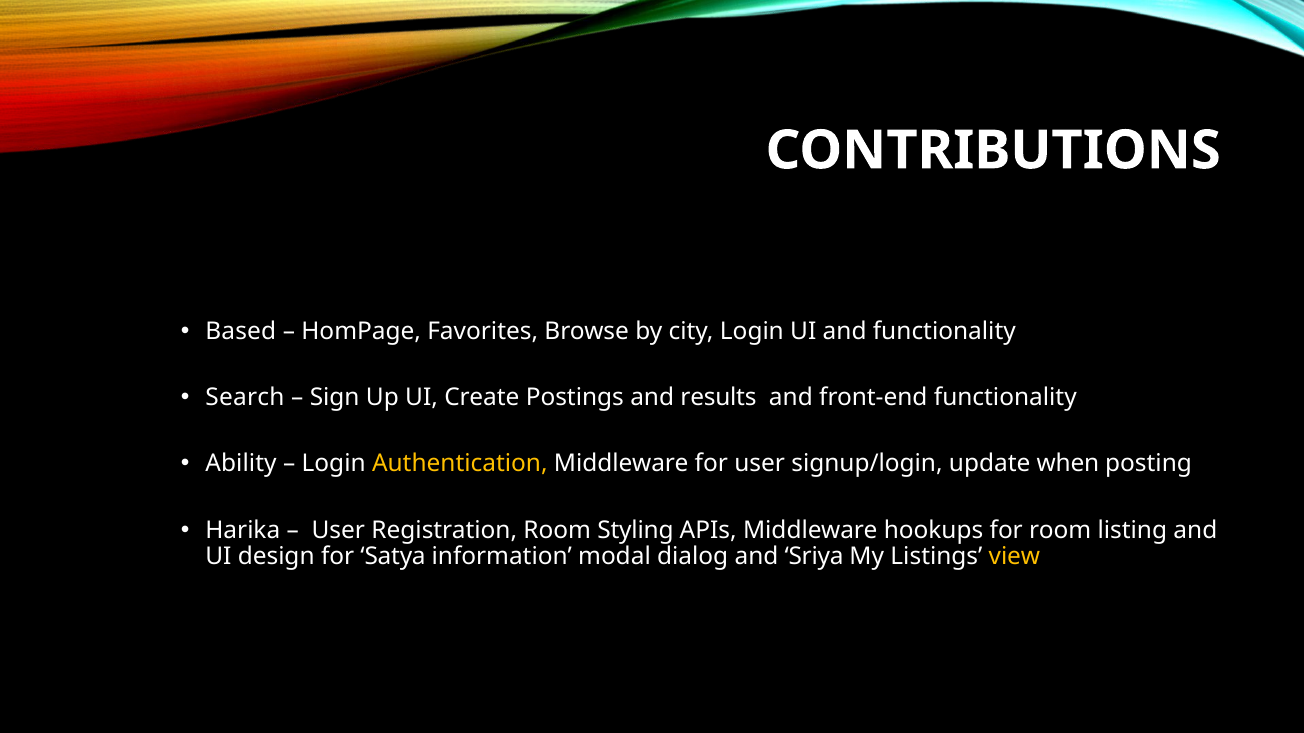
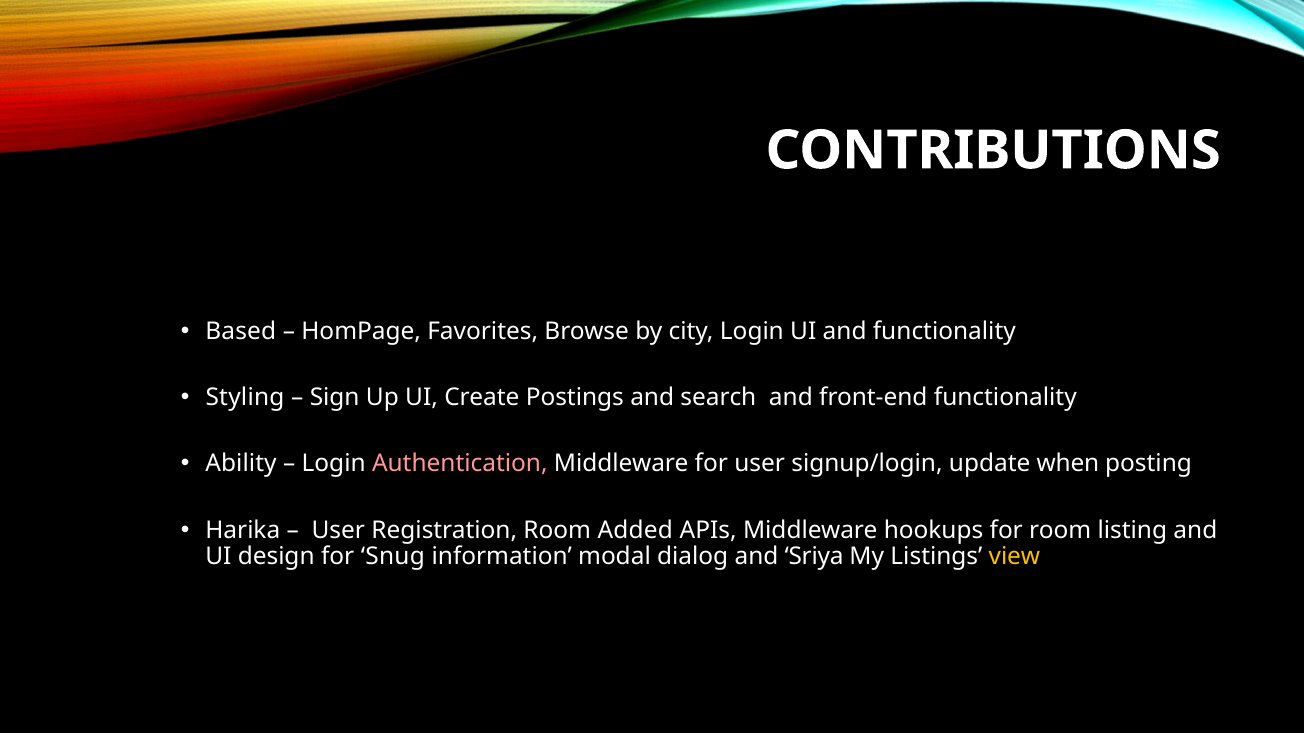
Search: Search -> Styling
results: results -> search
Authentication colour: yellow -> pink
Styling: Styling -> Added
Satya: Satya -> Snug
